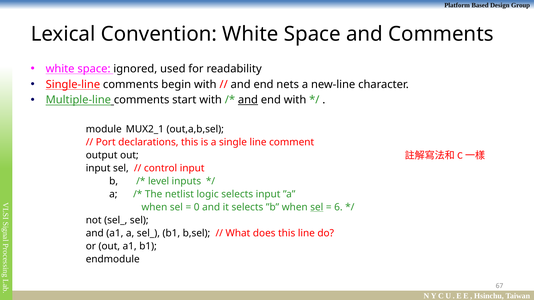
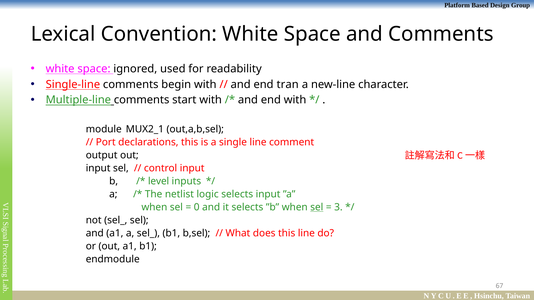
nets: nets -> tran
and at (248, 100) underline: present -> none
6: 6 -> 3
